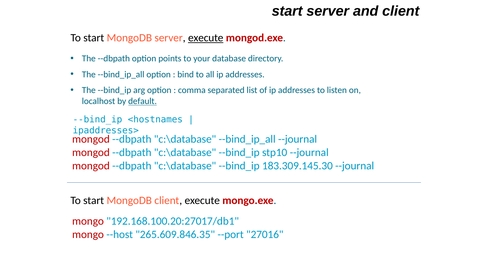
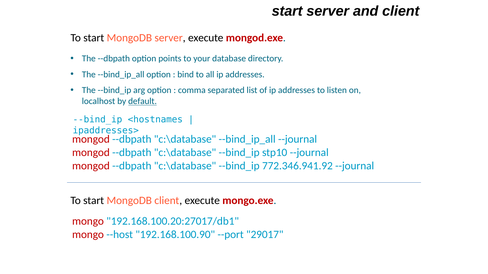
execute at (206, 38) underline: present -> none
183.309.145.30: 183.309.145.30 -> 772.346.941.92
265.609.846.35: 265.609.846.35 -> 192.168.100.90
27016: 27016 -> 29017
